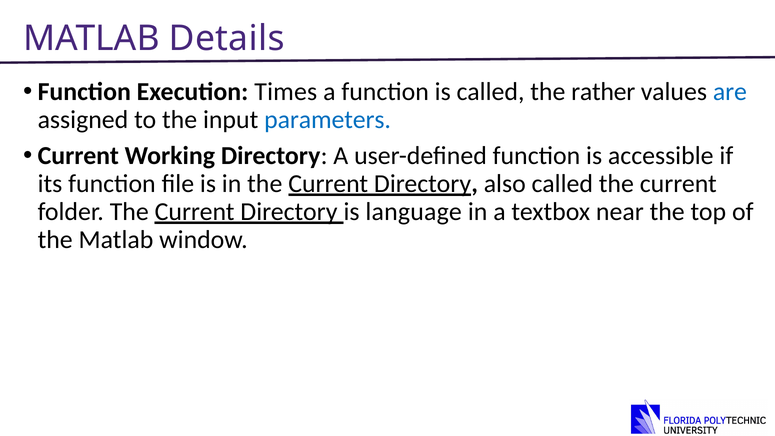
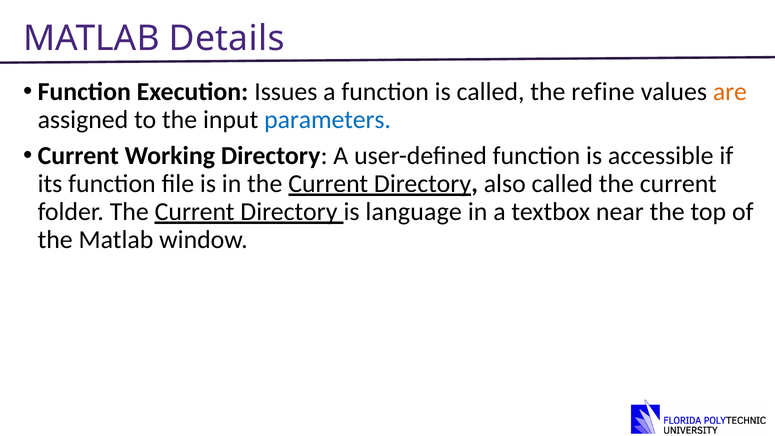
Times: Times -> Issues
rather: rather -> refine
are colour: blue -> orange
